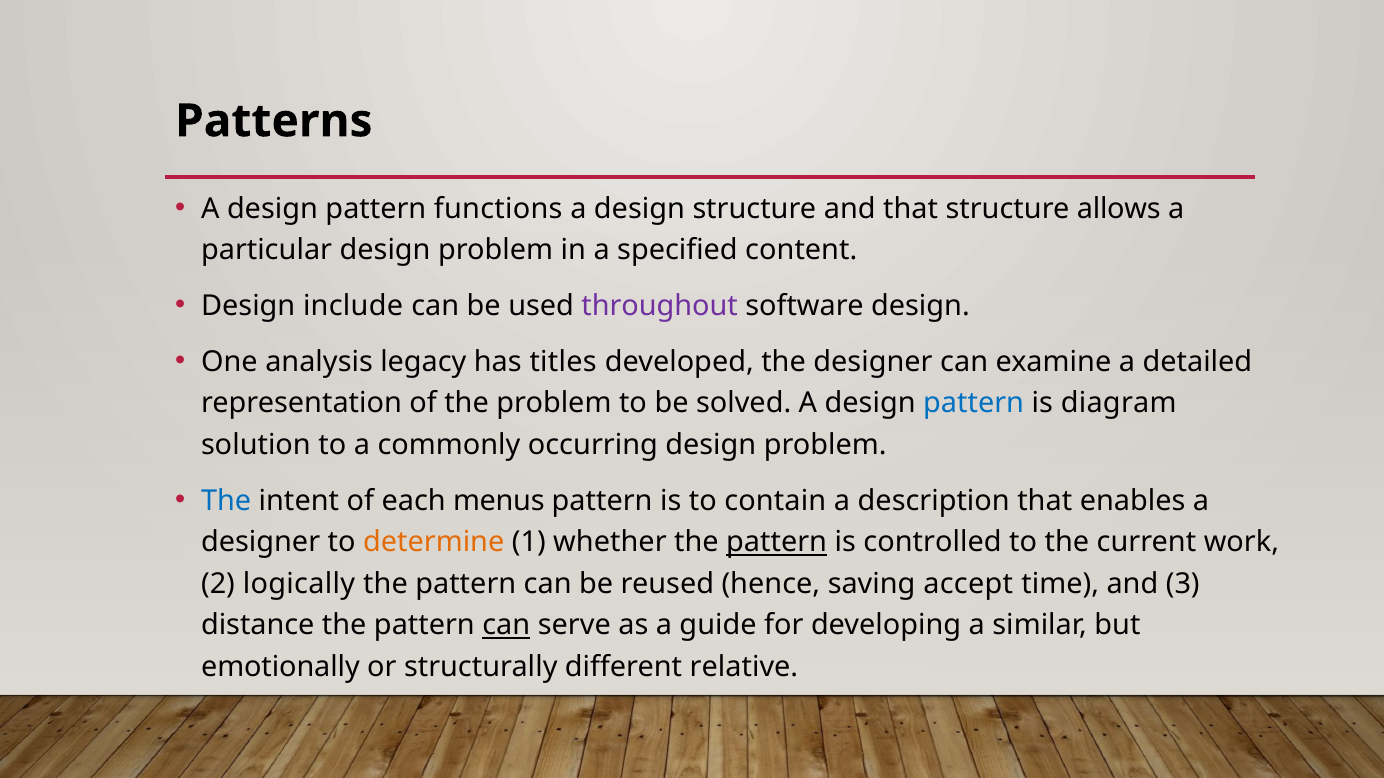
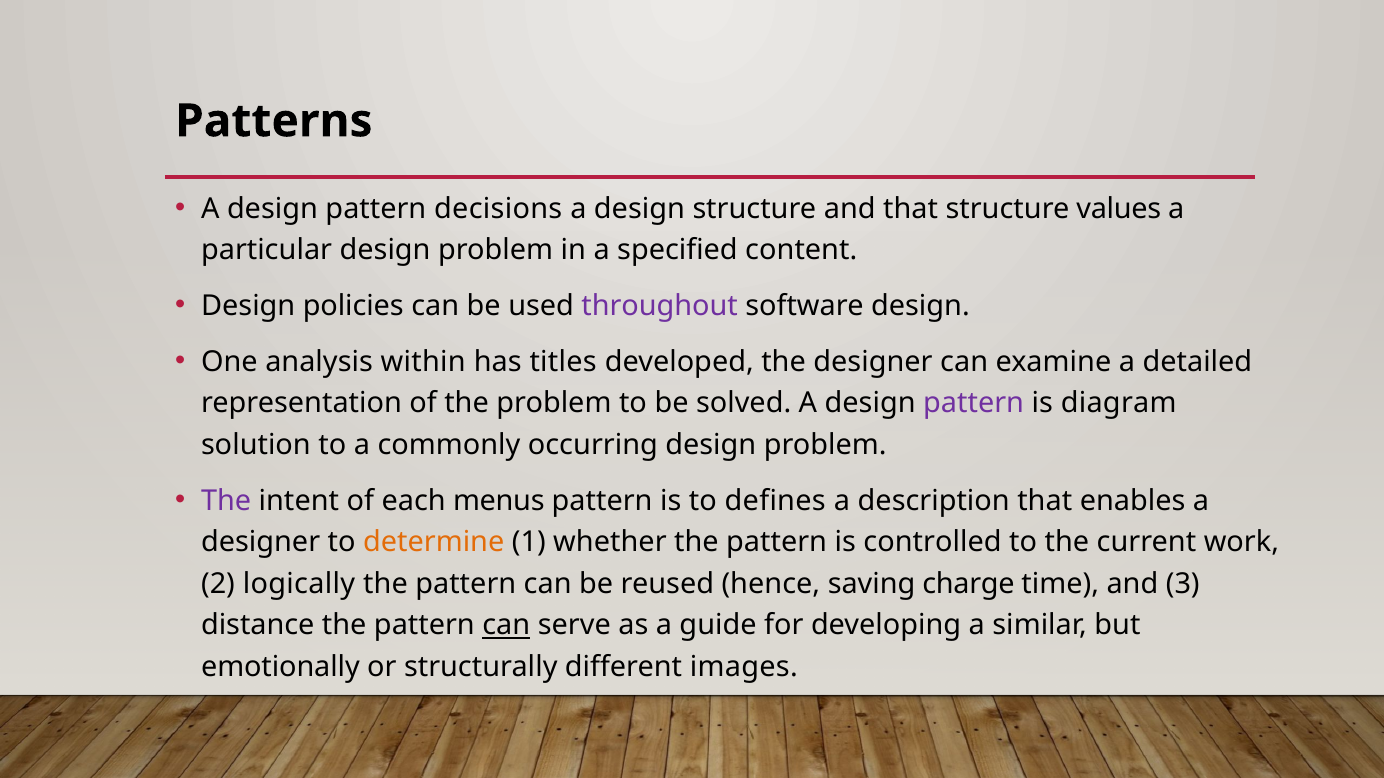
functions: functions -> decisions
allows: allows -> values
include: include -> policies
legacy: legacy -> within
pattern at (974, 404) colour: blue -> purple
The at (226, 501) colour: blue -> purple
contain: contain -> defines
pattern at (777, 543) underline: present -> none
accept: accept -> charge
relative: relative -> images
